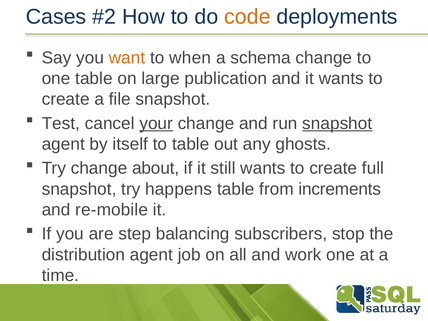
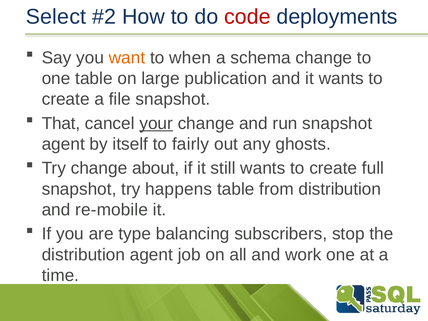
Cases: Cases -> Select
code colour: orange -> red
Test: Test -> That
snapshot at (337, 123) underline: present -> none
to table: table -> fairly
from increments: increments -> distribution
step: step -> type
